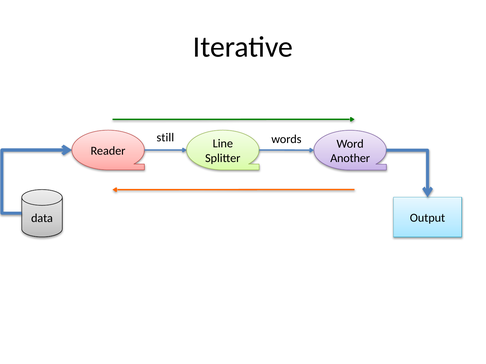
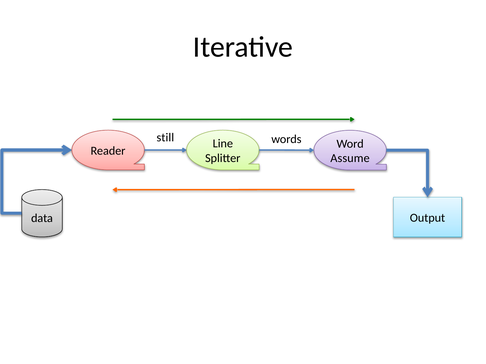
Another: Another -> Assume
